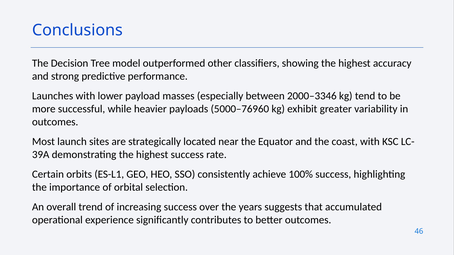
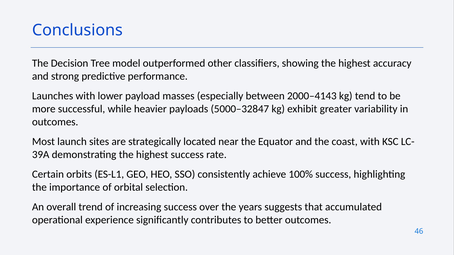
2000–3346: 2000–3346 -> 2000–4143
5000–76960: 5000–76960 -> 5000–32847
